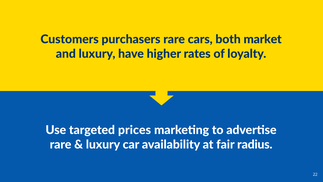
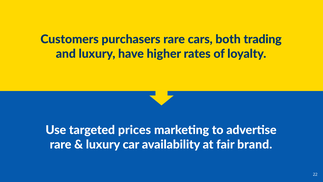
market: market -> trading
radius: radius -> brand
